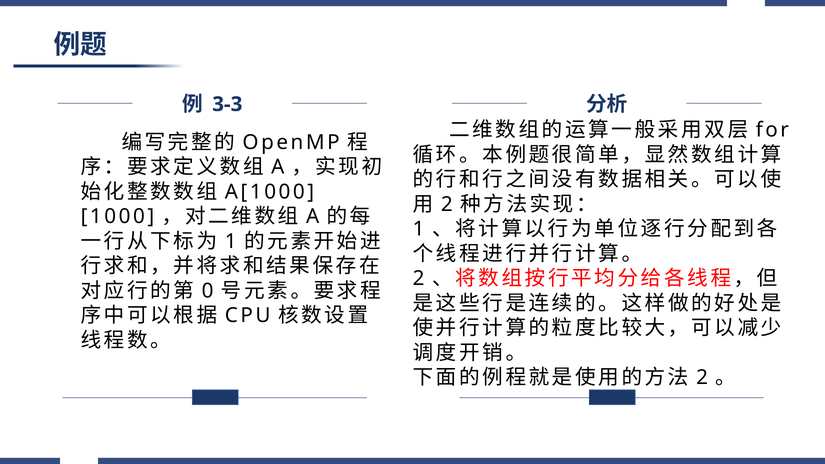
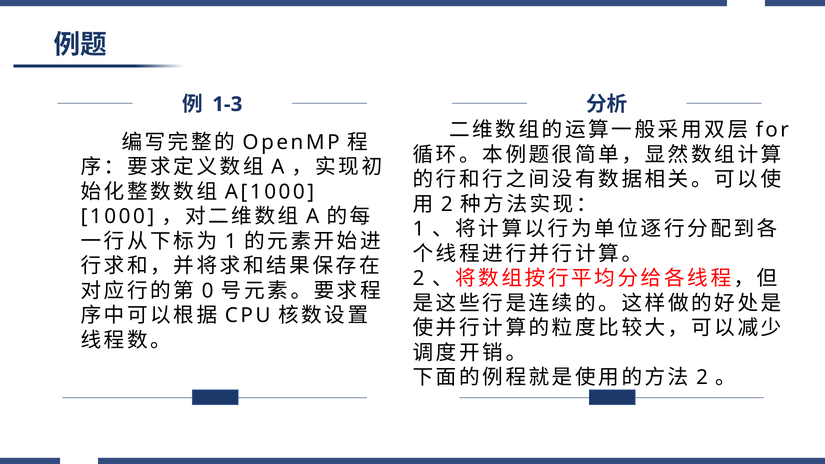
3-3: 3-3 -> 1-3
